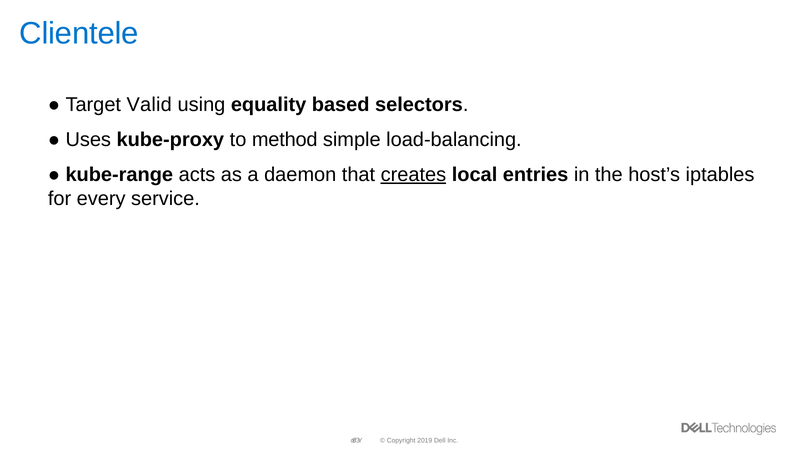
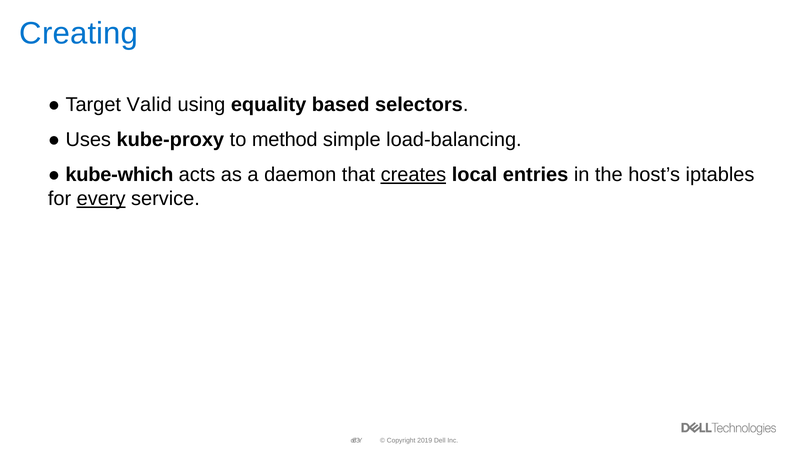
Clientele: Clientele -> Creating
kube-range: kube-range -> kube-which
every underline: none -> present
